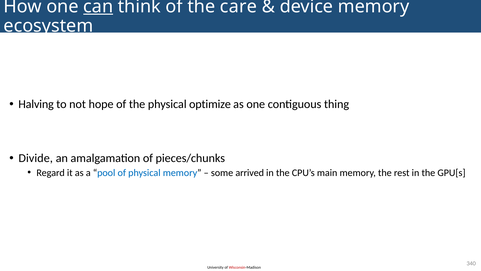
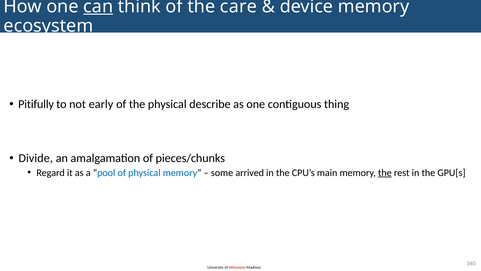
Halving: Halving -> Pitifully
hope: hope -> early
optimize: optimize -> describe
the at (385, 172) underline: none -> present
